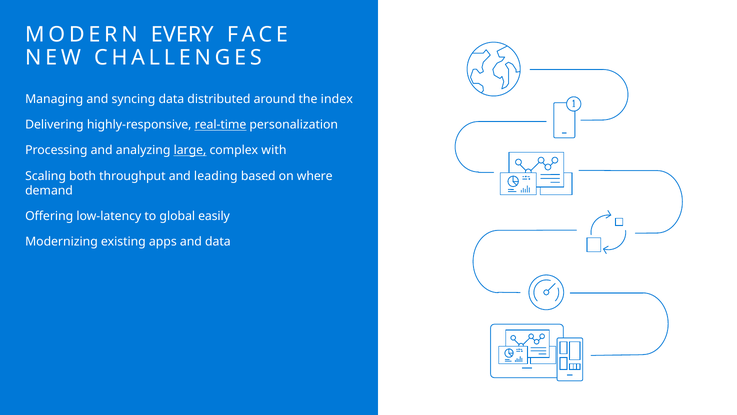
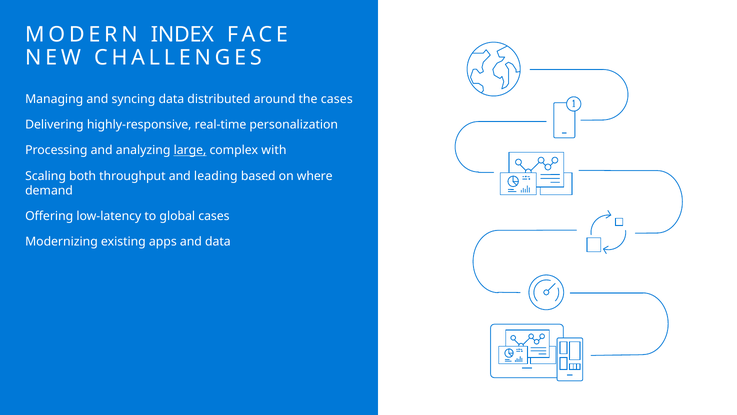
EVERY: EVERY -> INDEX
the index: index -> cases
real-time underline: present -> none
global easily: easily -> cases
